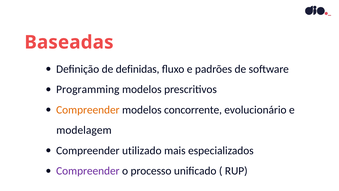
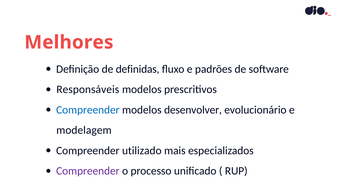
Baseadas: Baseadas -> Melhores
Programming: Programming -> Responsáveis
Compreender at (88, 110) colour: orange -> blue
concorrente: concorrente -> desenvolver
